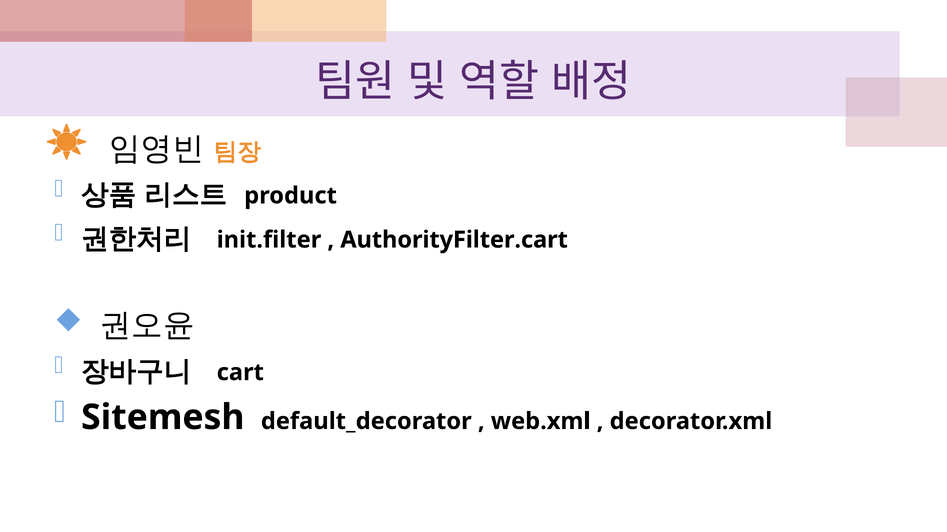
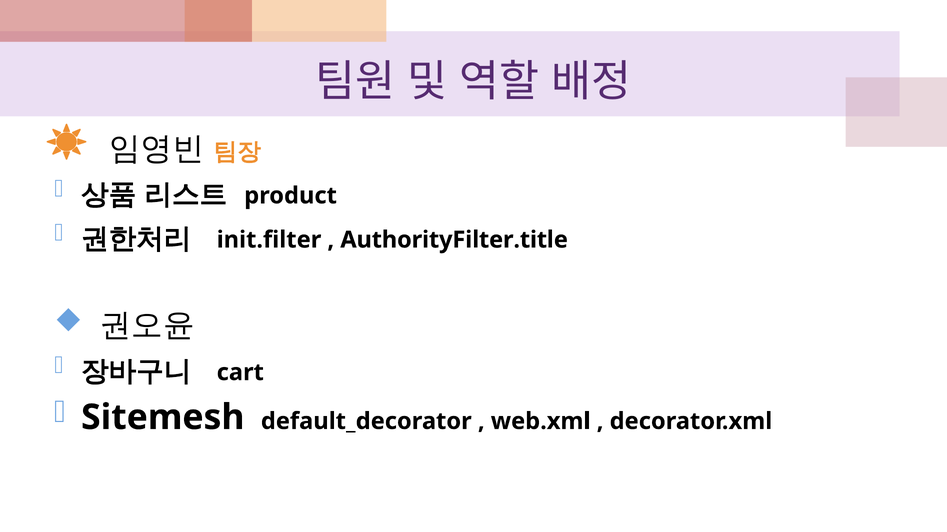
AuthorityFilter.cart: AuthorityFilter.cart -> AuthorityFilter.title
